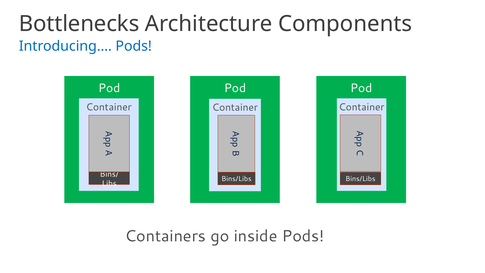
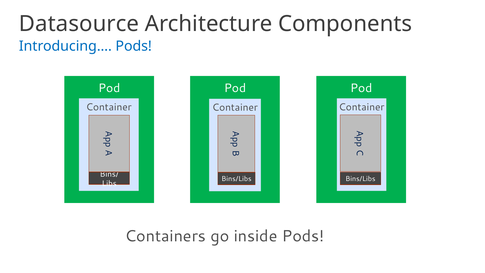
Bottlenecks: Bottlenecks -> Datasource
